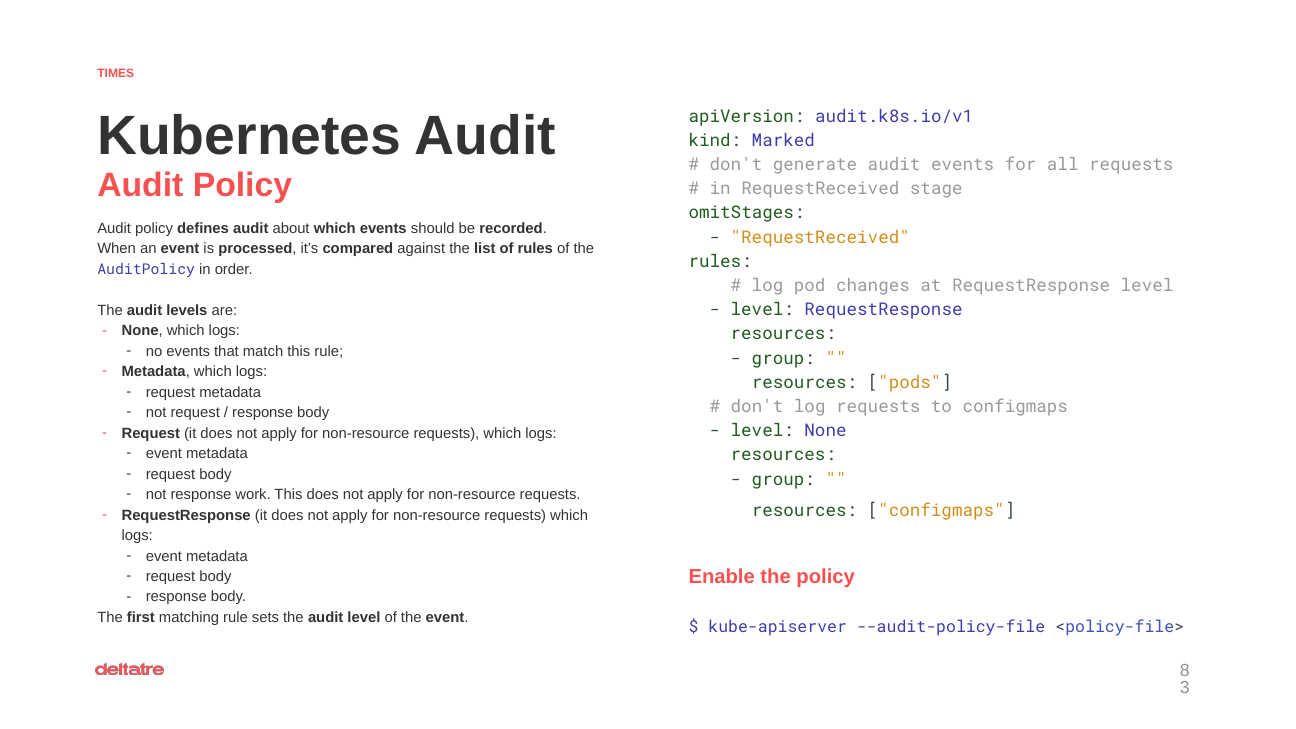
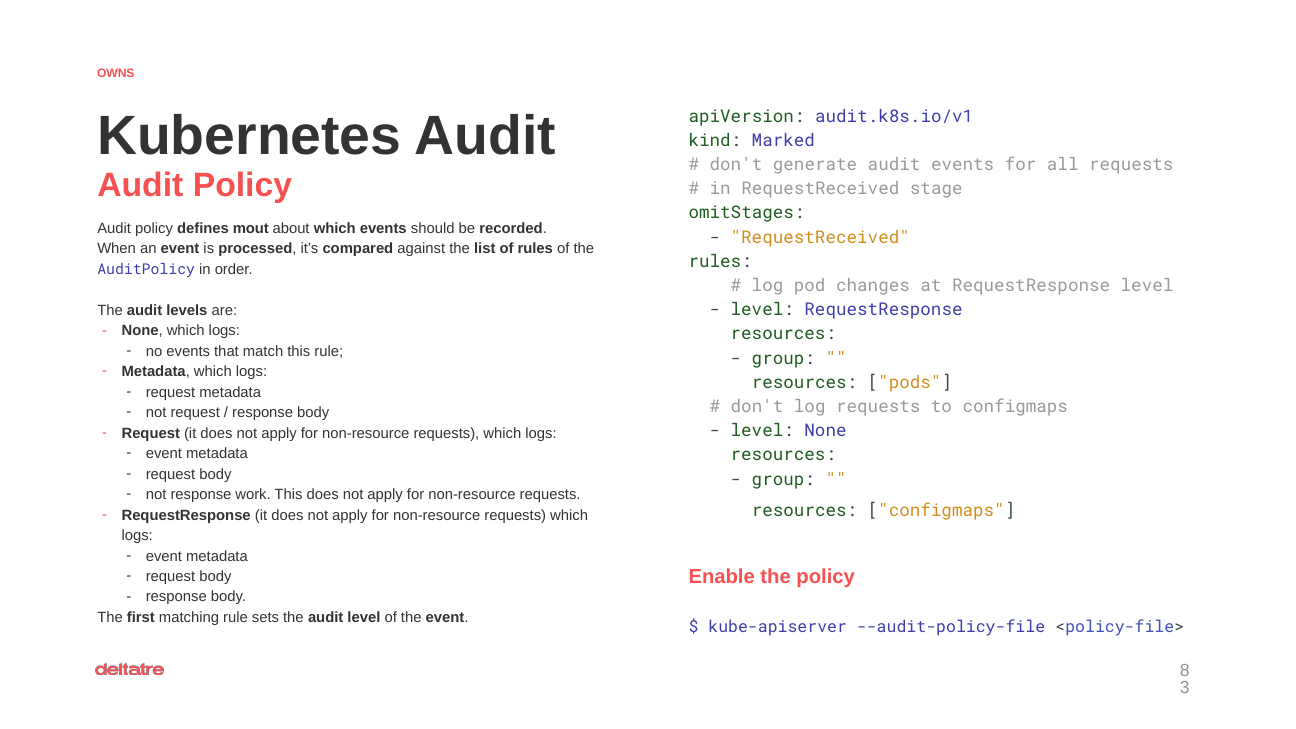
TIMES: TIMES -> OWNS
defines audit: audit -> mout
